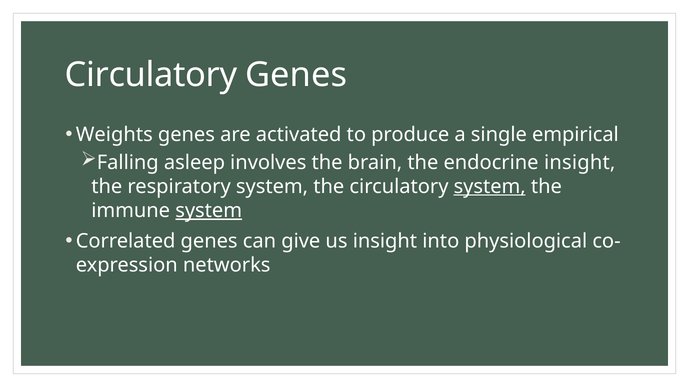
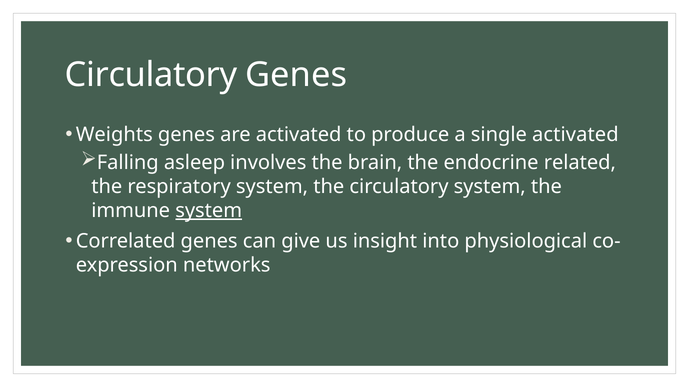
single empirical: empirical -> activated
endocrine insight: insight -> related
system at (490, 187) underline: present -> none
